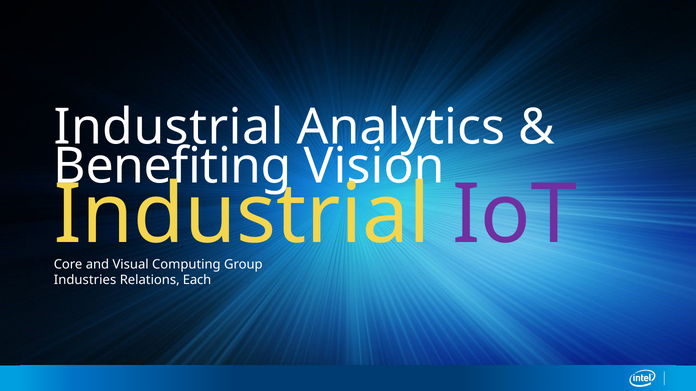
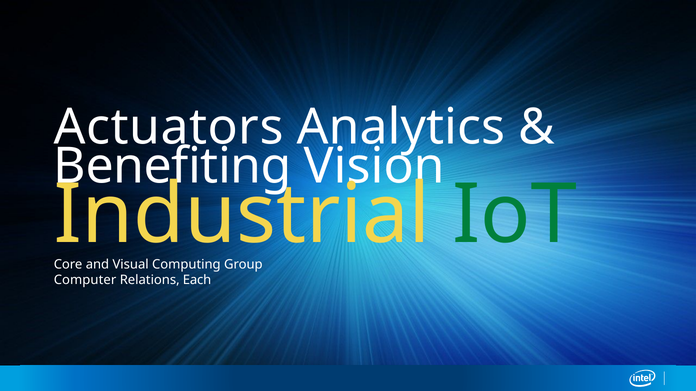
Industrial at (169, 127): Industrial -> Actuators
IoT colour: purple -> green
Industries: Industries -> Computer
